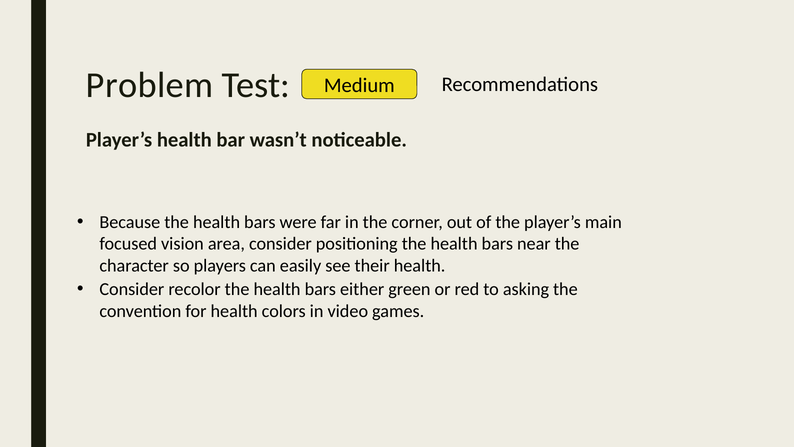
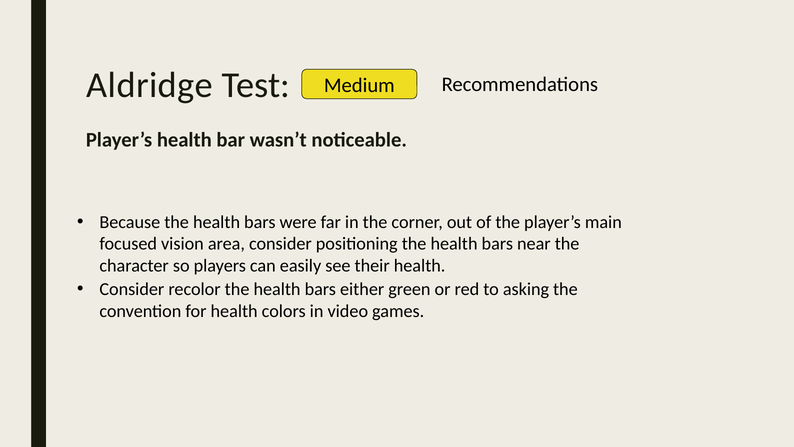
Problem: Problem -> Aldridge
